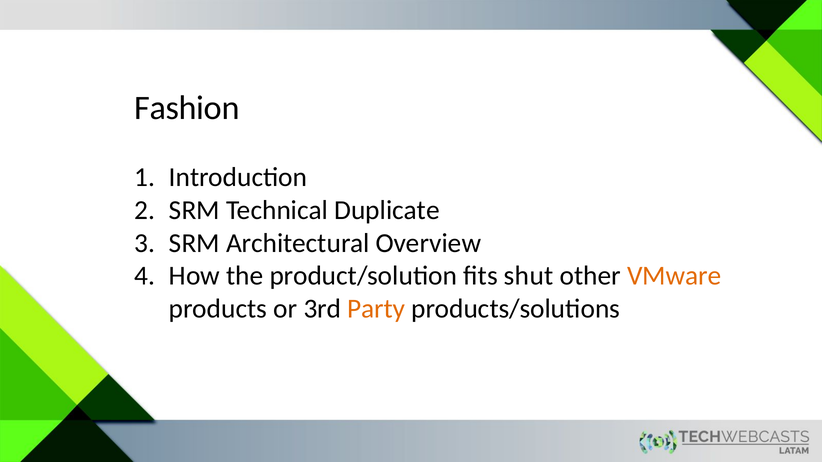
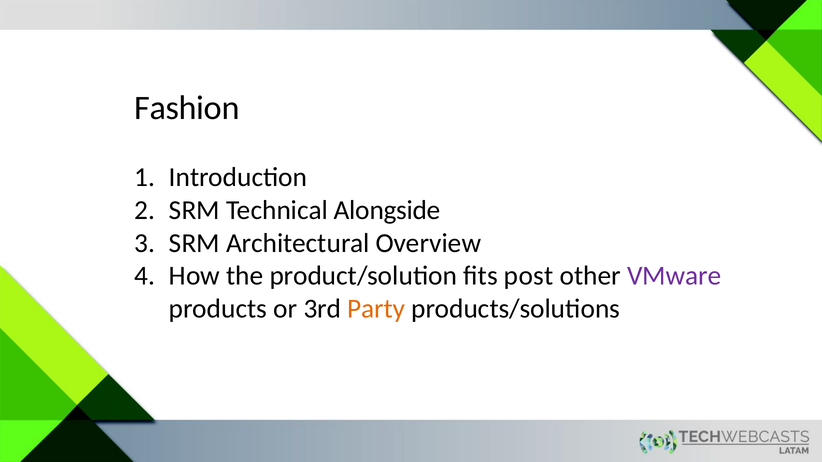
Duplicate: Duplicate -> Alongside
shut: shut -> post
VMware colour: orange -> purple
